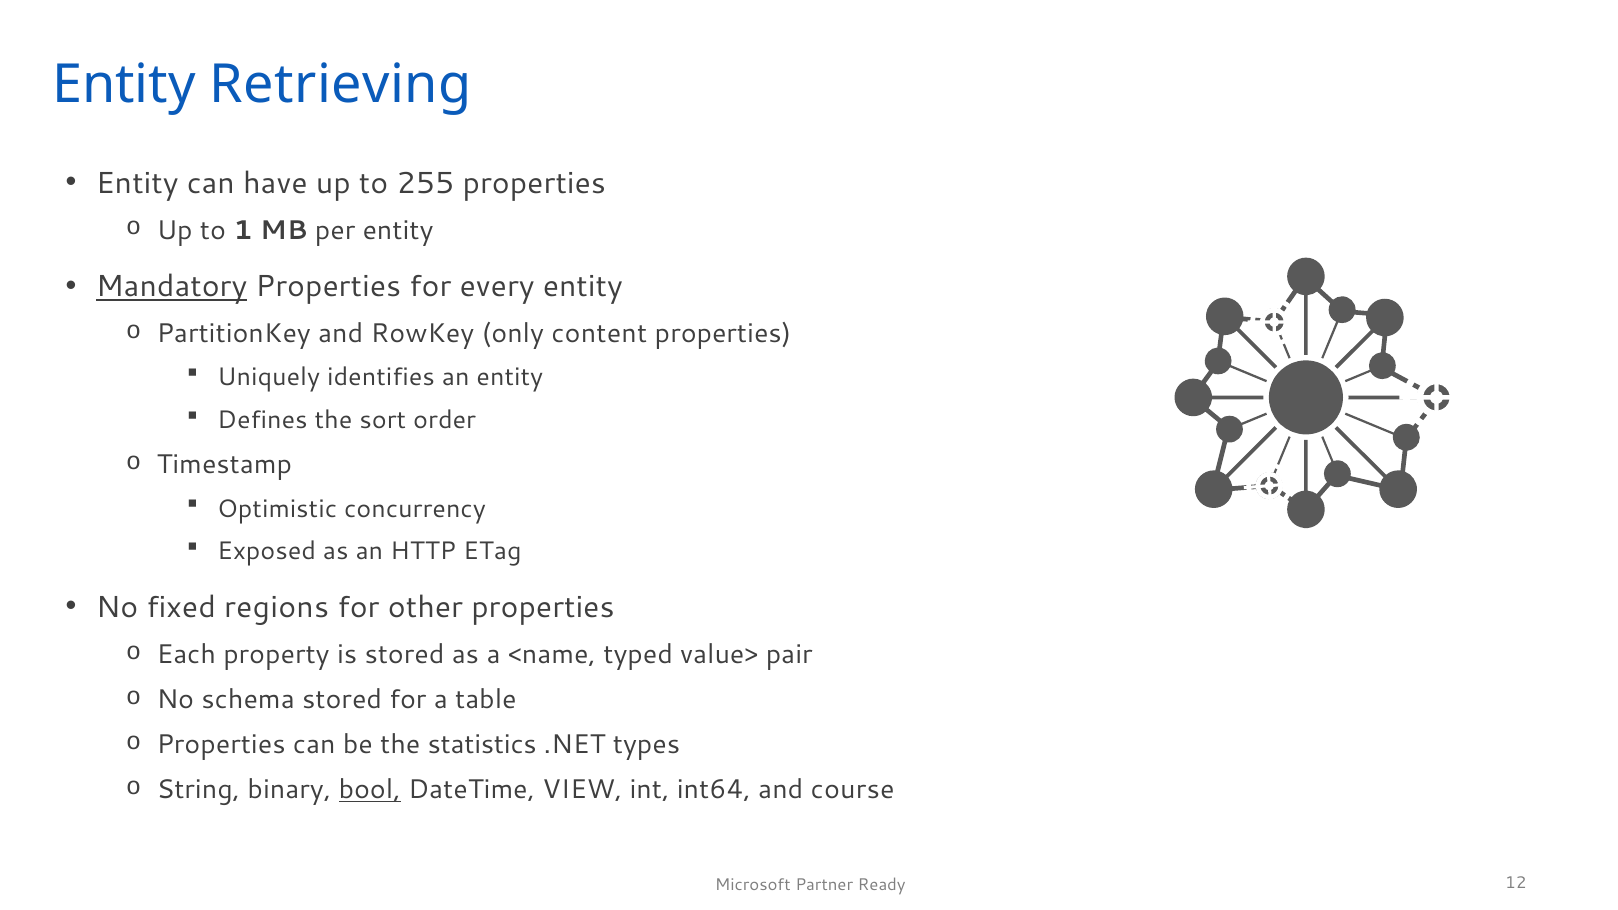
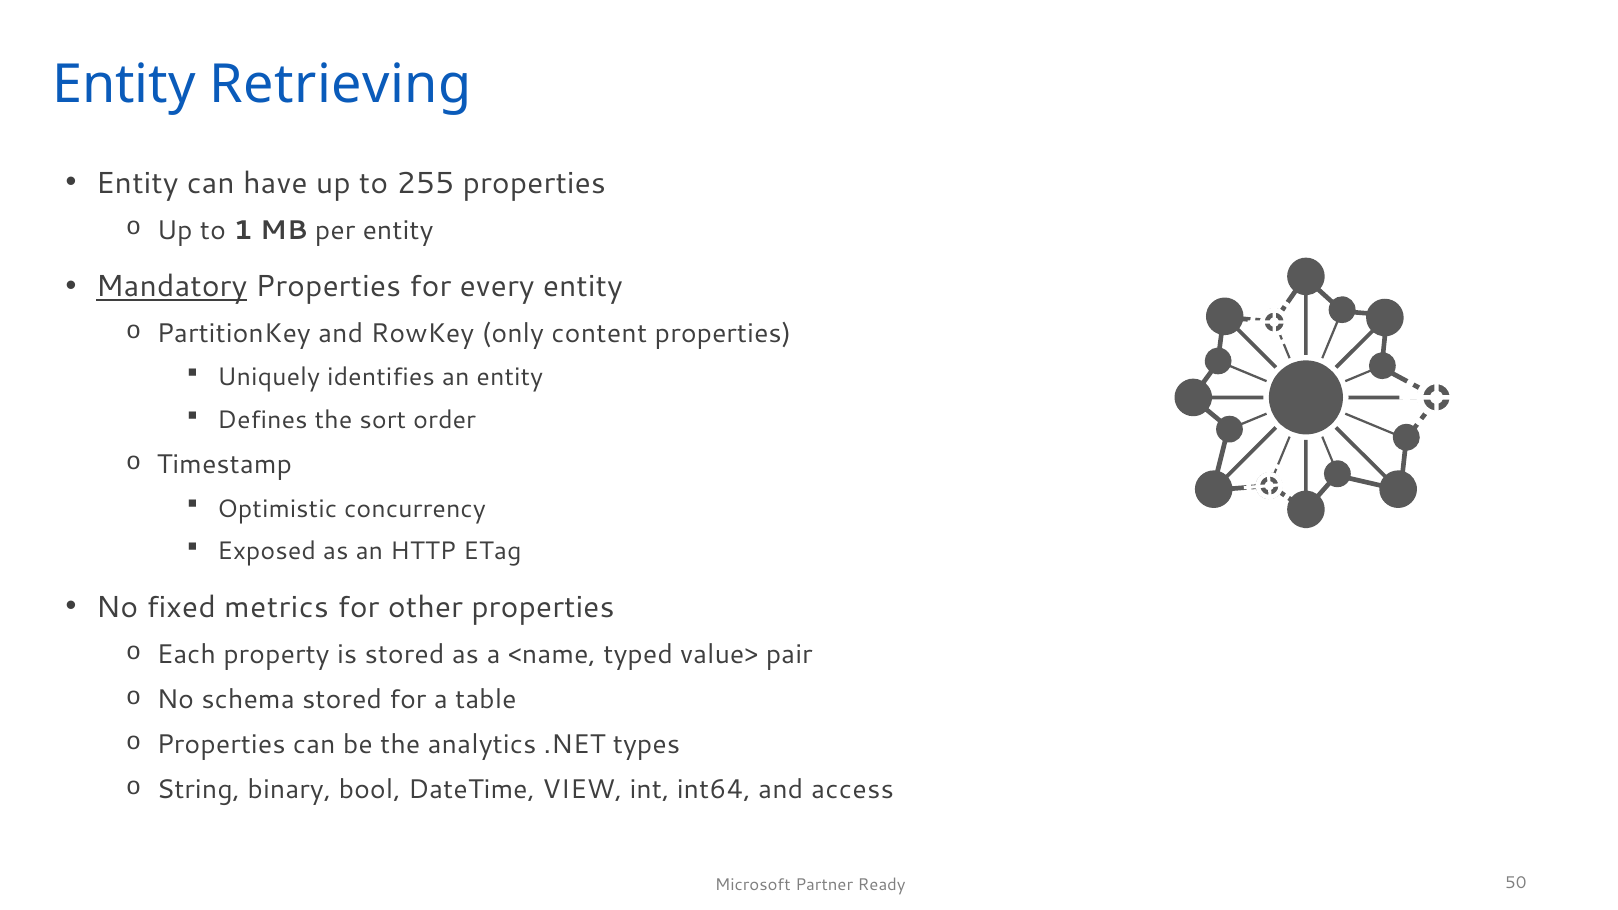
regions: regions -> metrics
statistics: statistics -> analytics
bool underline: present -> none
course: course -> access
12: 12 -> 50
